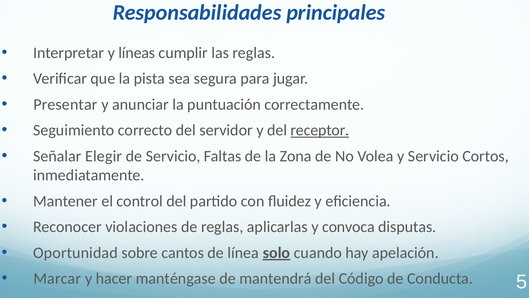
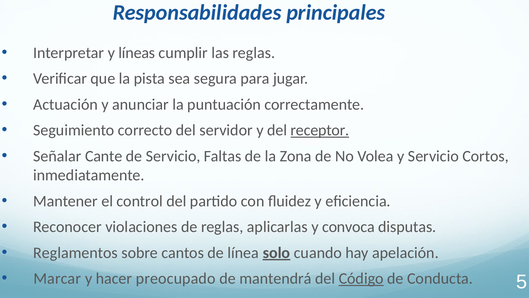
Presentar: Presentar -> Actuación
Elegir: Elegir -> Cante
Oportunidad: Oportunidad -> Reglamentos
manténgase: manténgase -> preocupado
Código underline: none -> present
